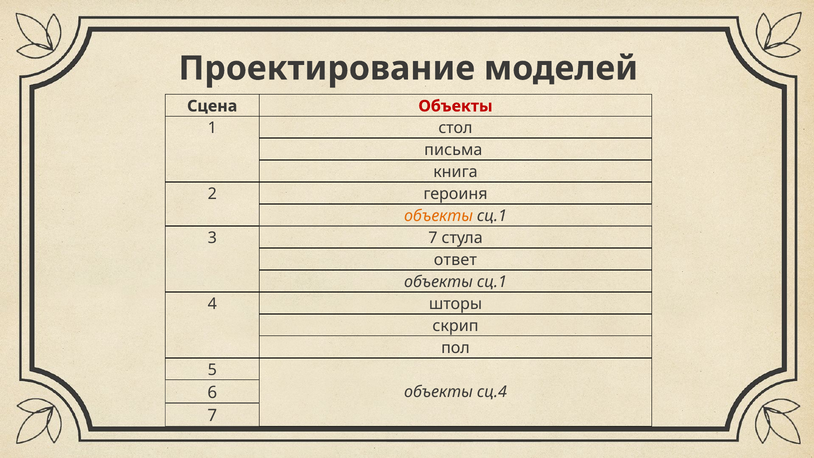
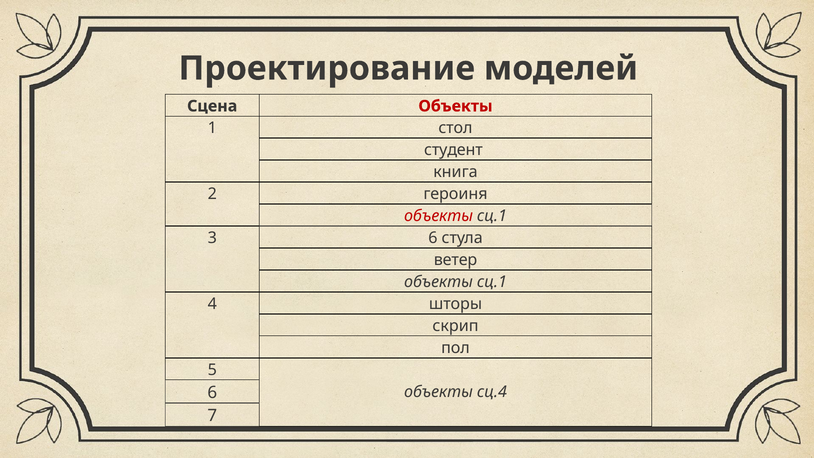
письма: письма -> студент
объекты at (438, 216) colour: orange -> red
3 7: 7 -> 6
ответ: ответ -> ветер
